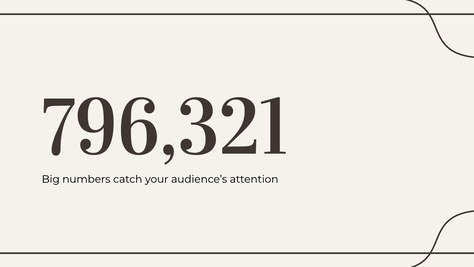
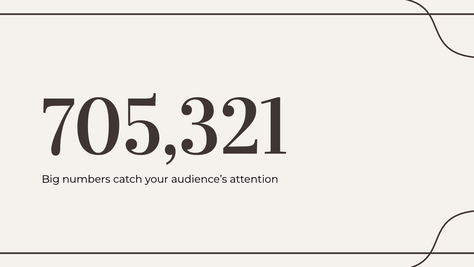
796,321: 796,321 -> 705,321
